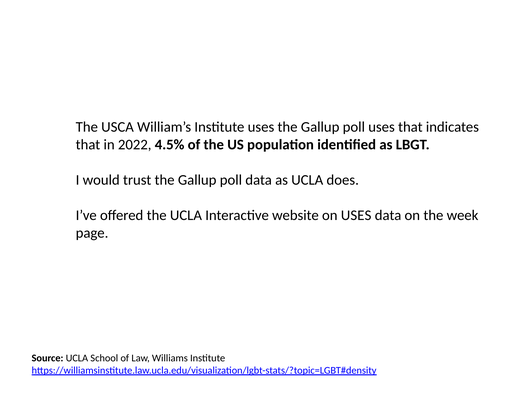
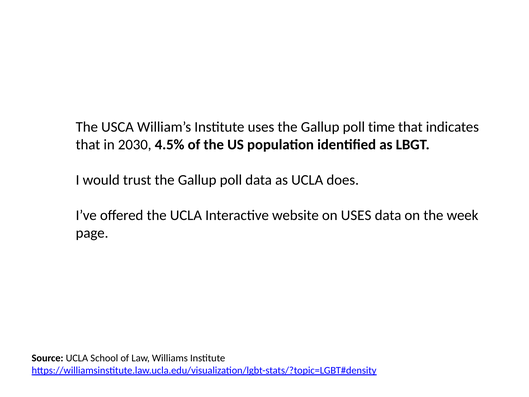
poll uses: uses -> time
2022: 2022 -> 2030
